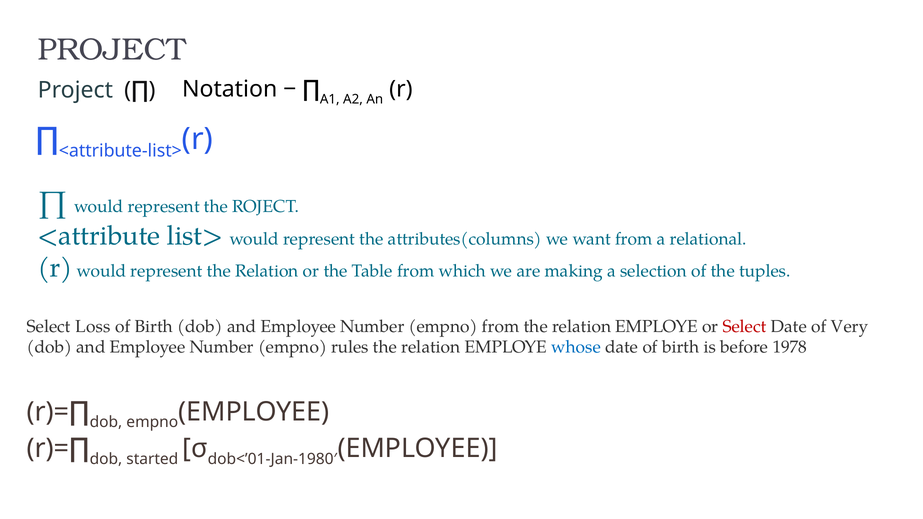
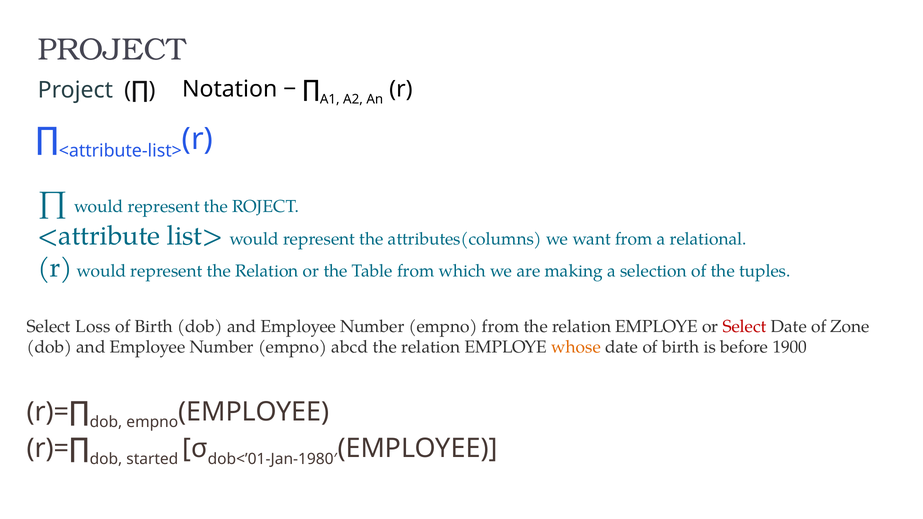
Very: Very -> Zone
rules: rules -> abcd
whose colour: blue -> orange
1978: 1978 -> 1900
